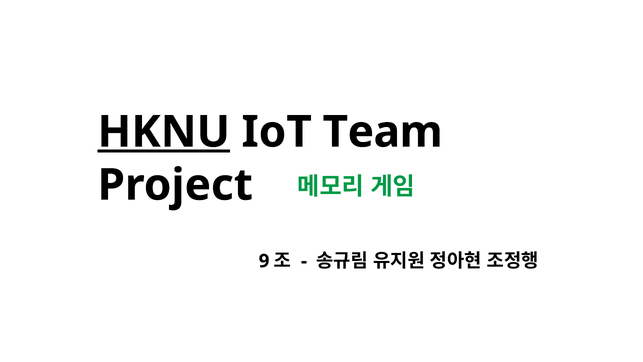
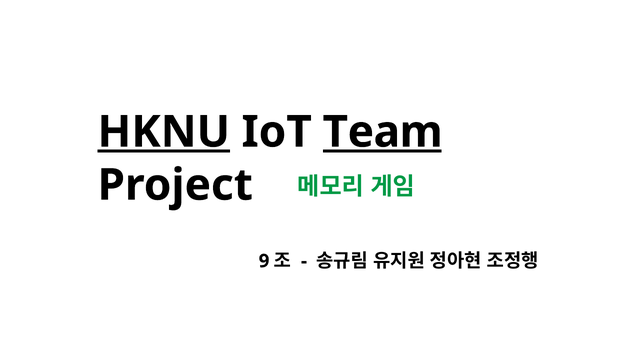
Team underline: none -> present
